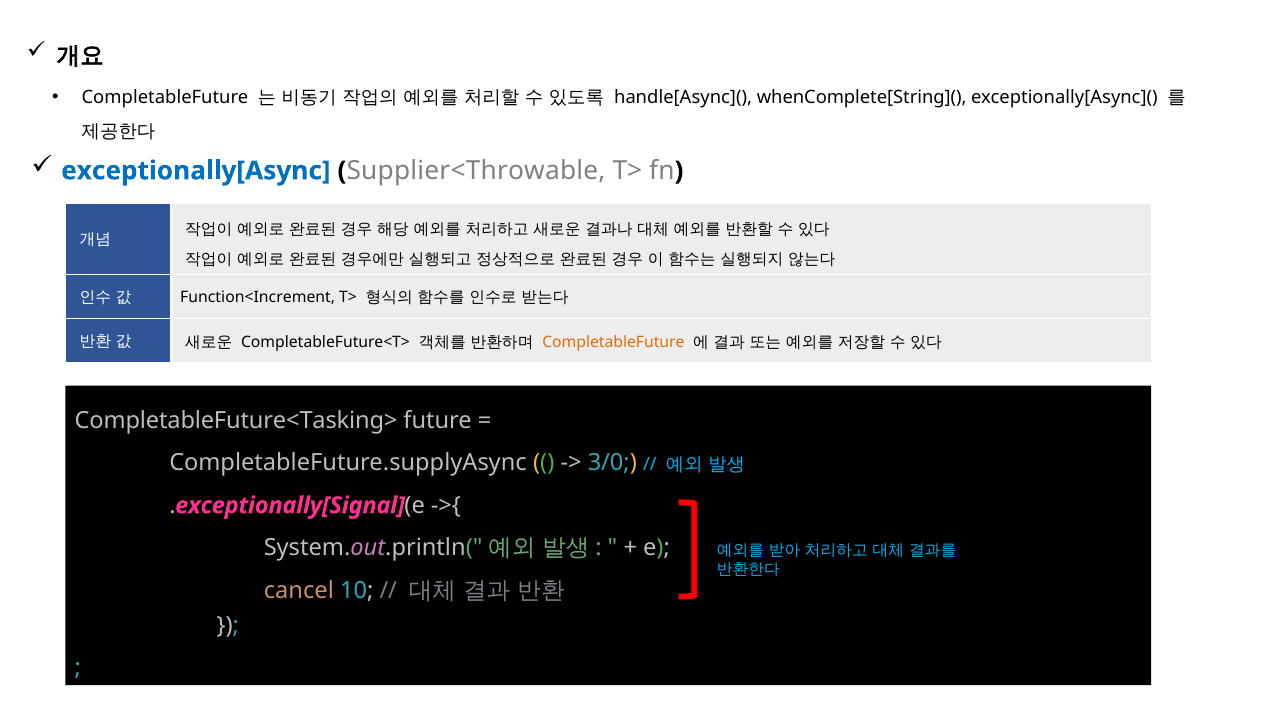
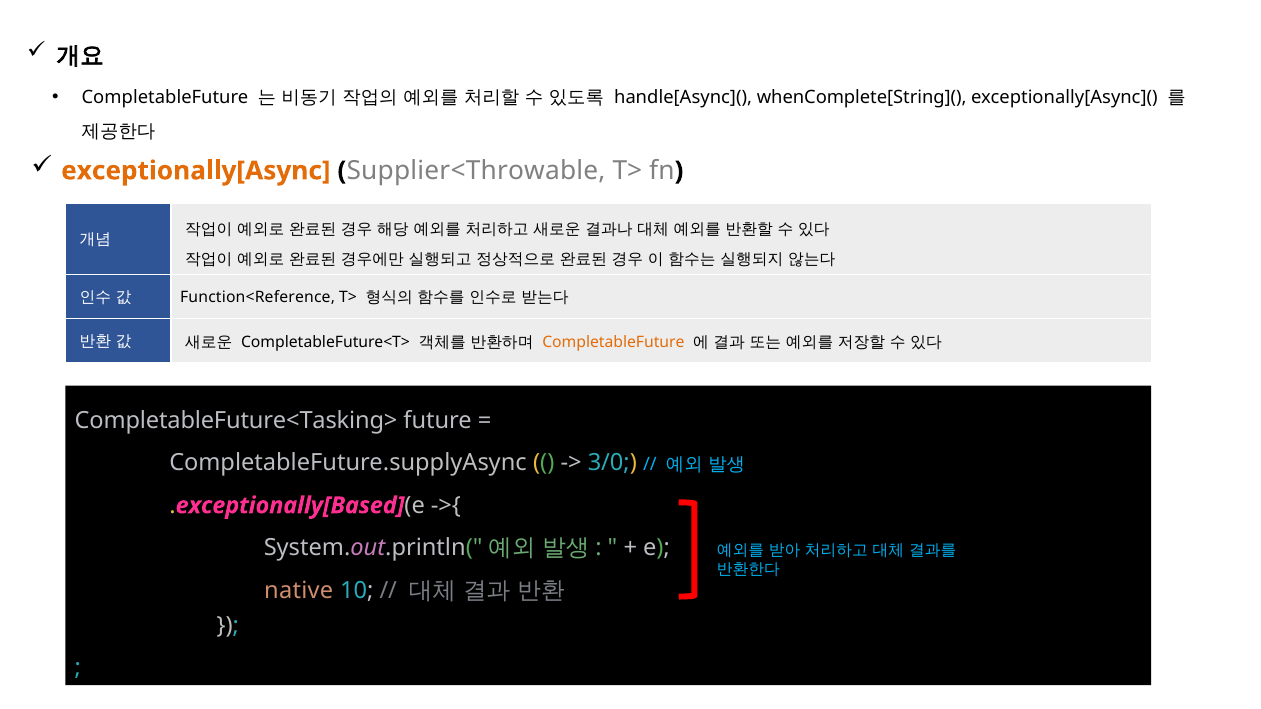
exceptionally[Async colour: blue -> orange
Function<Increment: Function<Increment -> Function<Reference
exceptionally[Signal: exceptionally[Signal -> exceptionally[Based
cancel: cancel -> native
